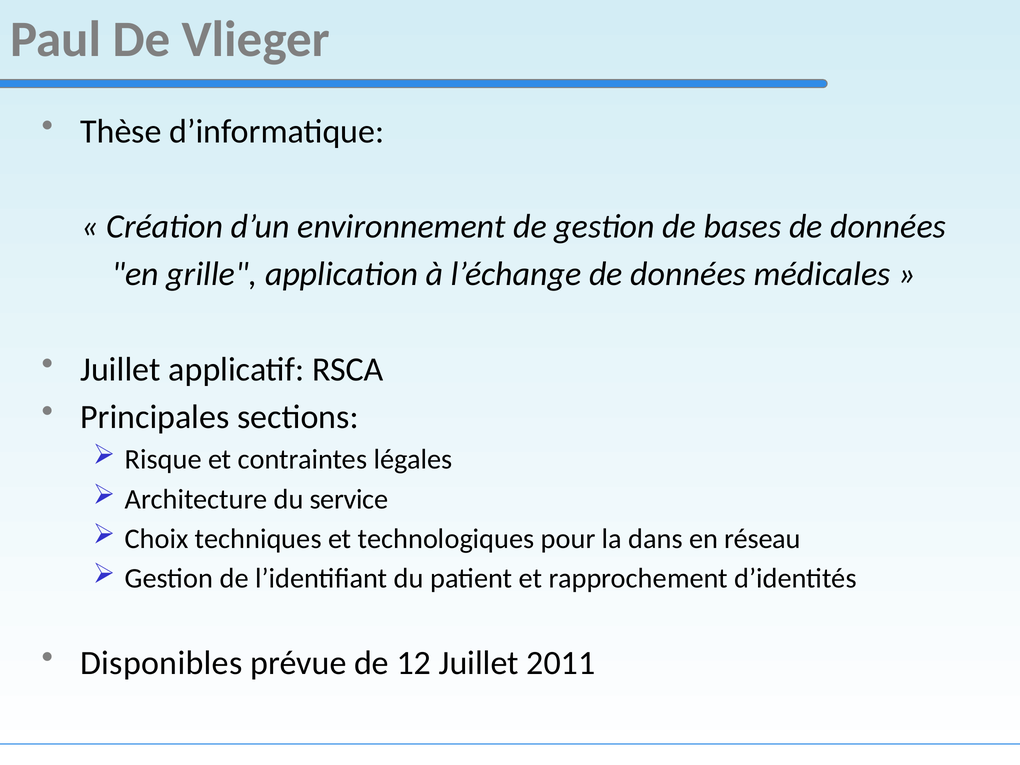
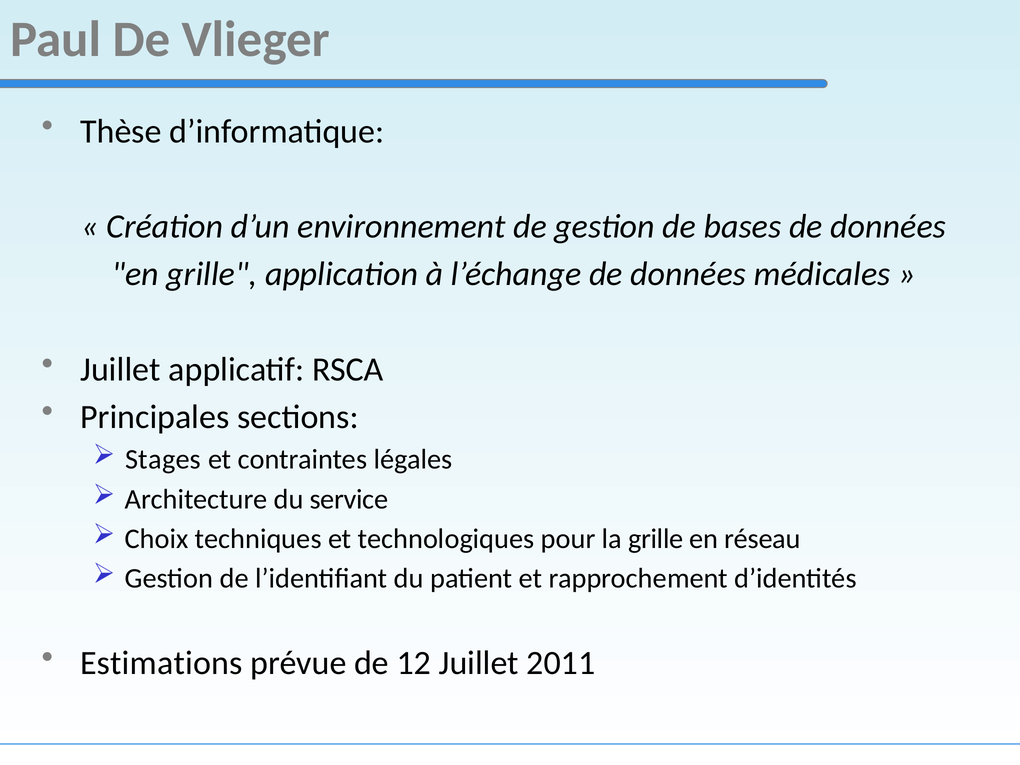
Risque: Risque -> Stages
la dans: dans -> grille
Disponibles: Disponibles -> Estimations
